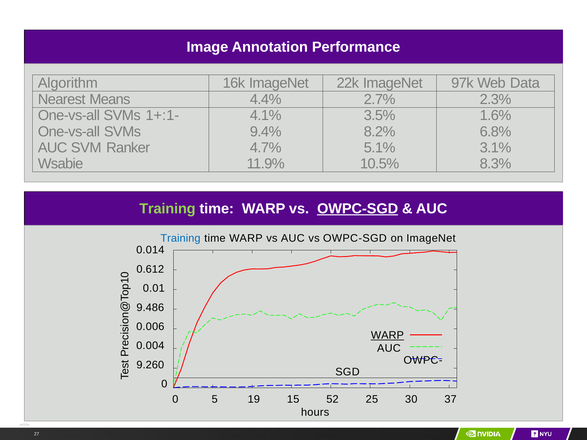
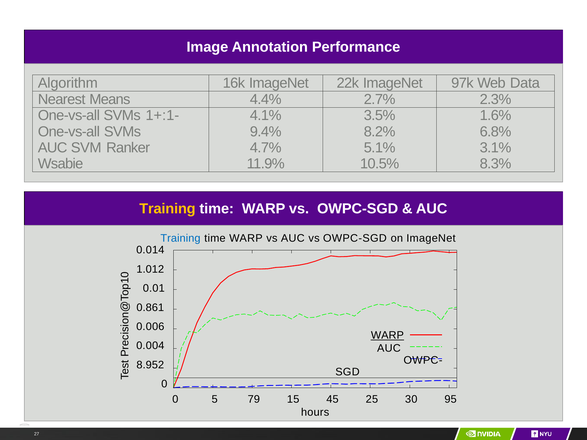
Training at (167, 209) colour: light green -> yellow
OWPC-SGD at (358, 209) underline: present -> none
0.612: 0.612 -> 1.012
9.486: 9.486 -> 0.861
9.260: 9.260 -> 8.952
19: 19 -> 79
52: 52 -> 45
37: 37 -> 95
